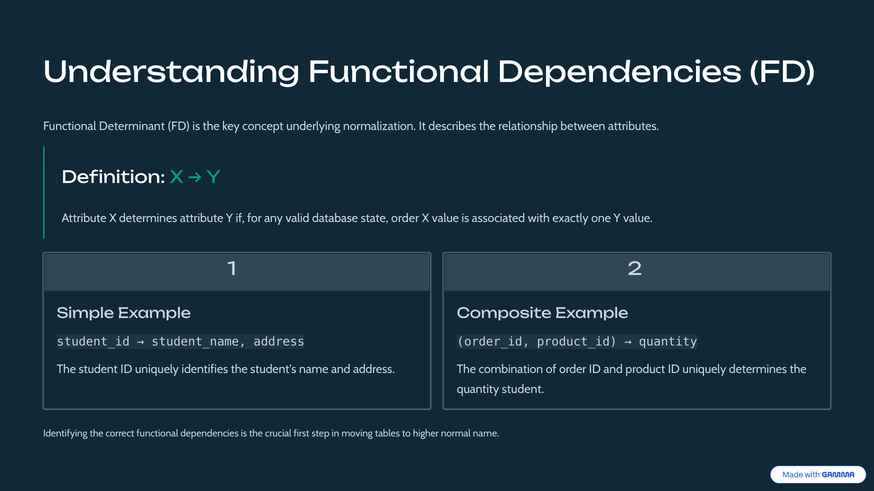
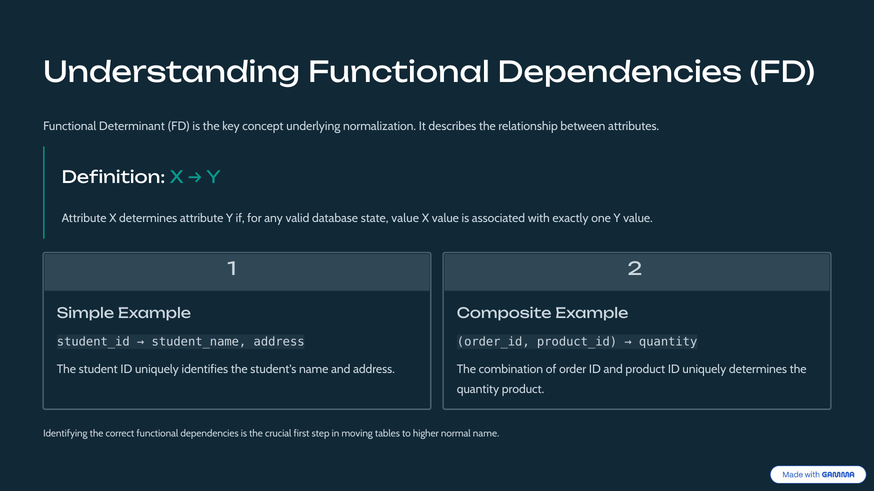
state order: order -> value
quantity student: student -> product
